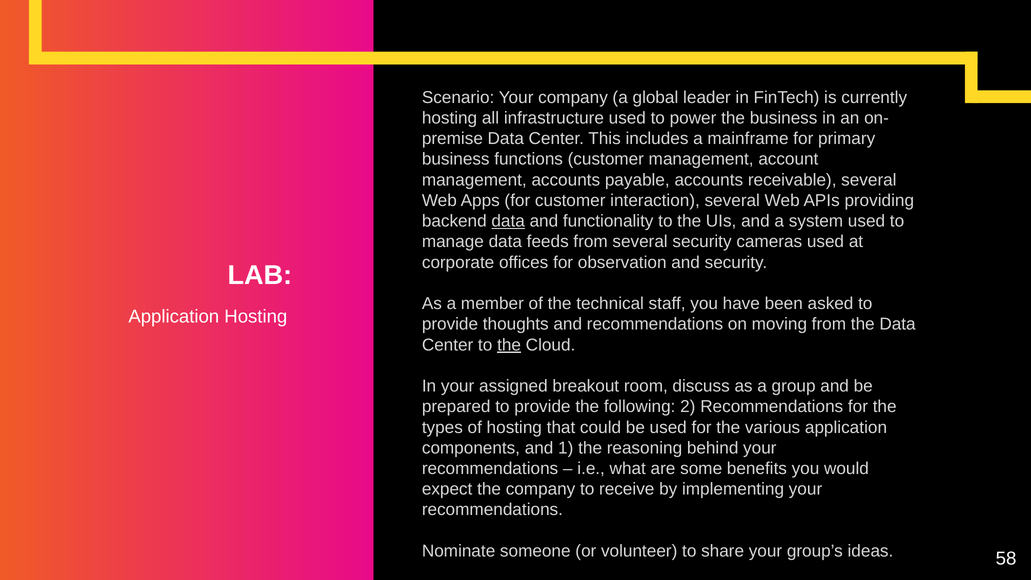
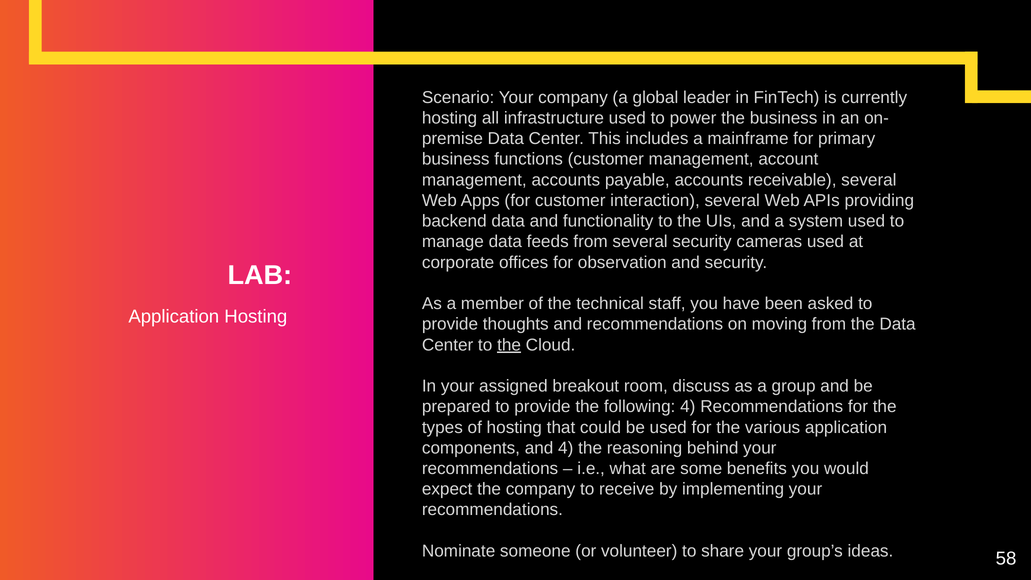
data at (508, 221) underline: present -> none
following 2: 2 -> 4
and 1: 1 -> 4
